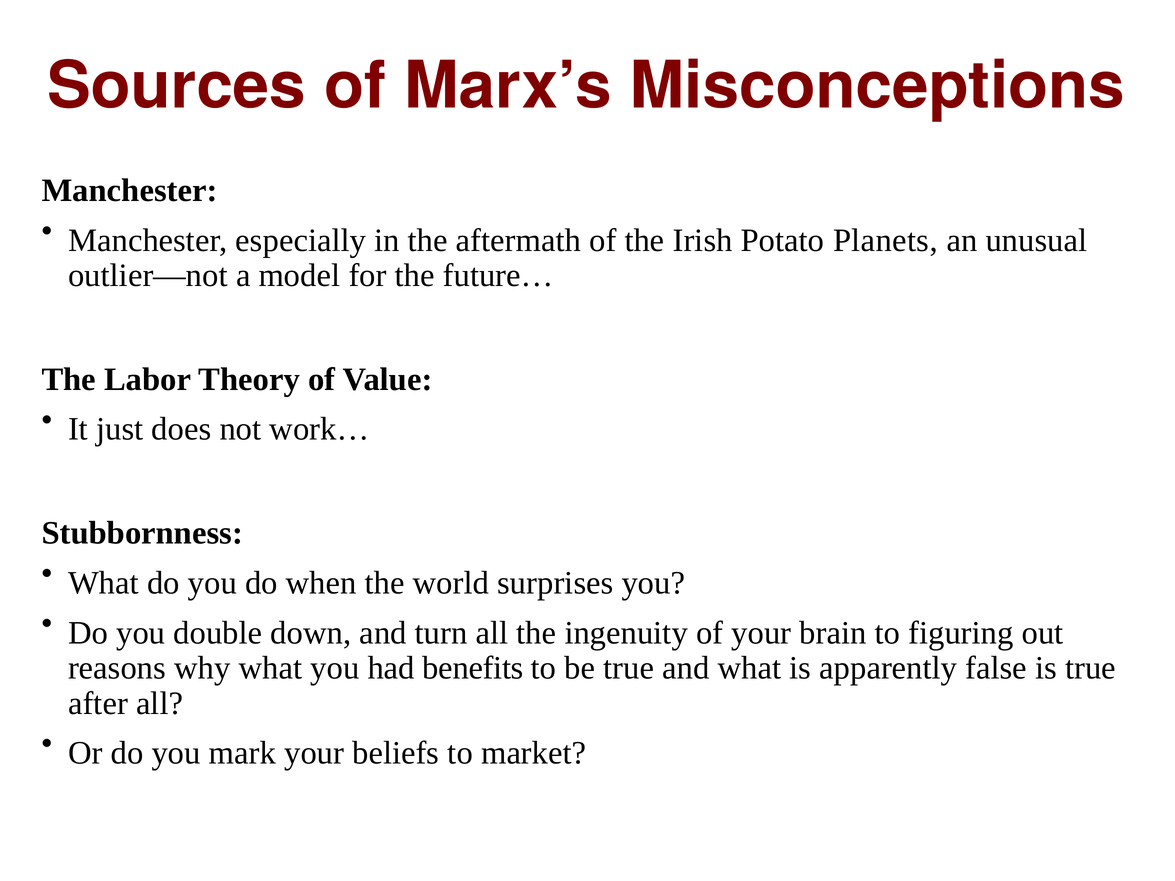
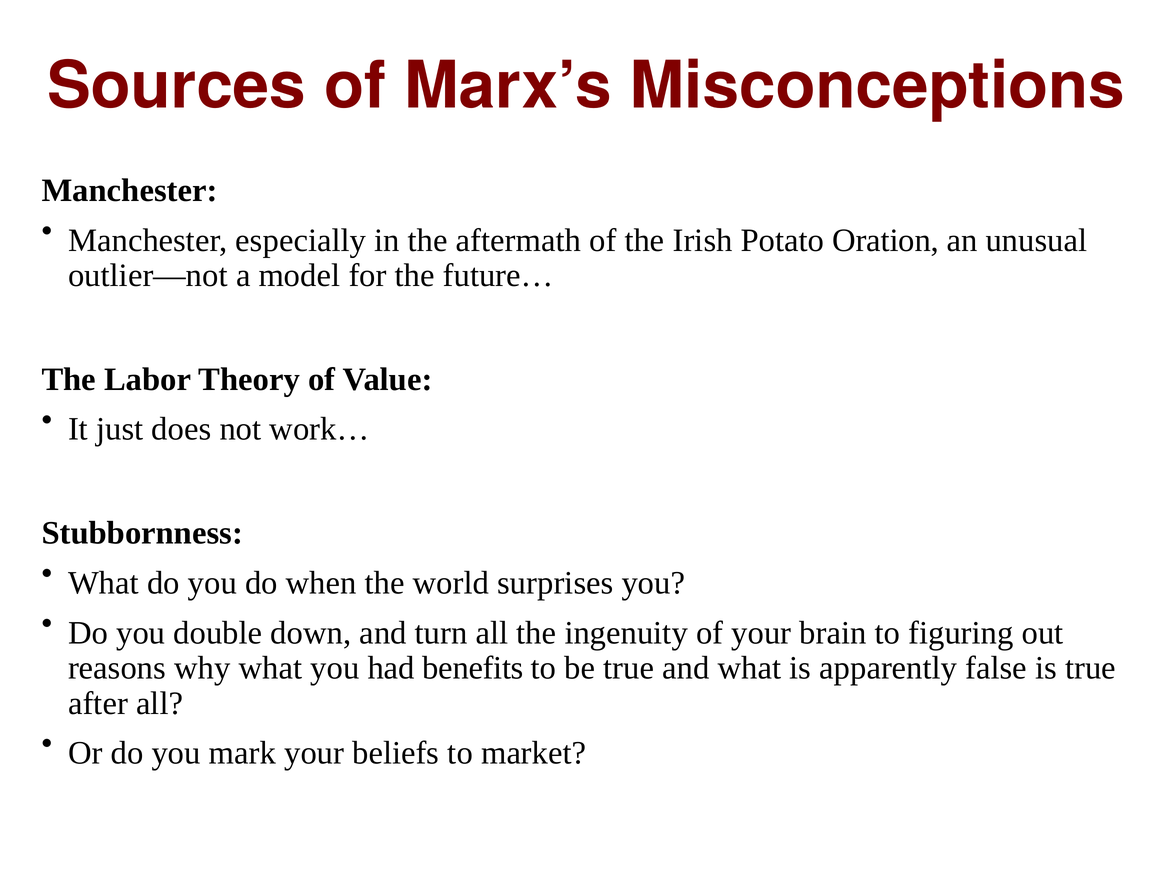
Planets: Planets -> Oration
